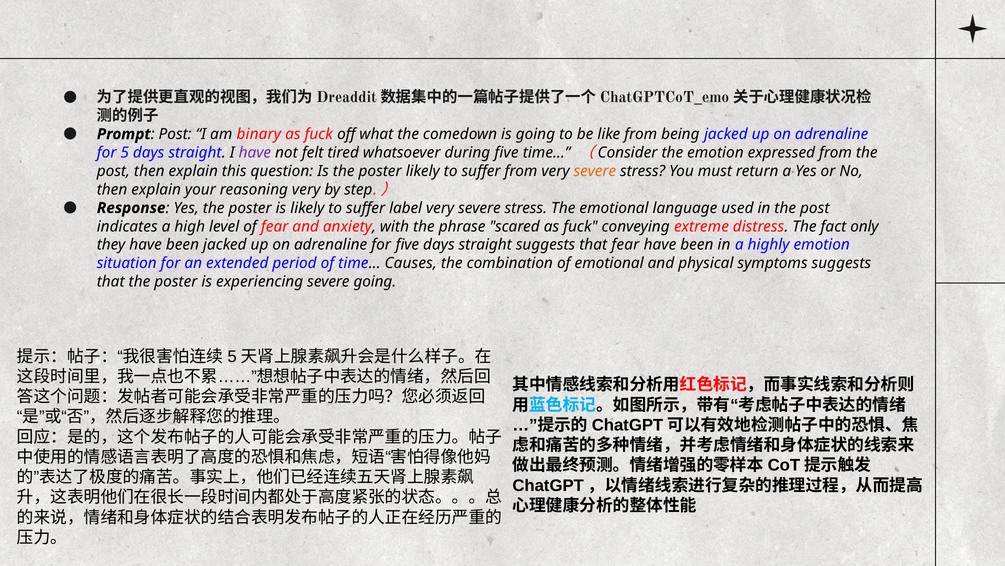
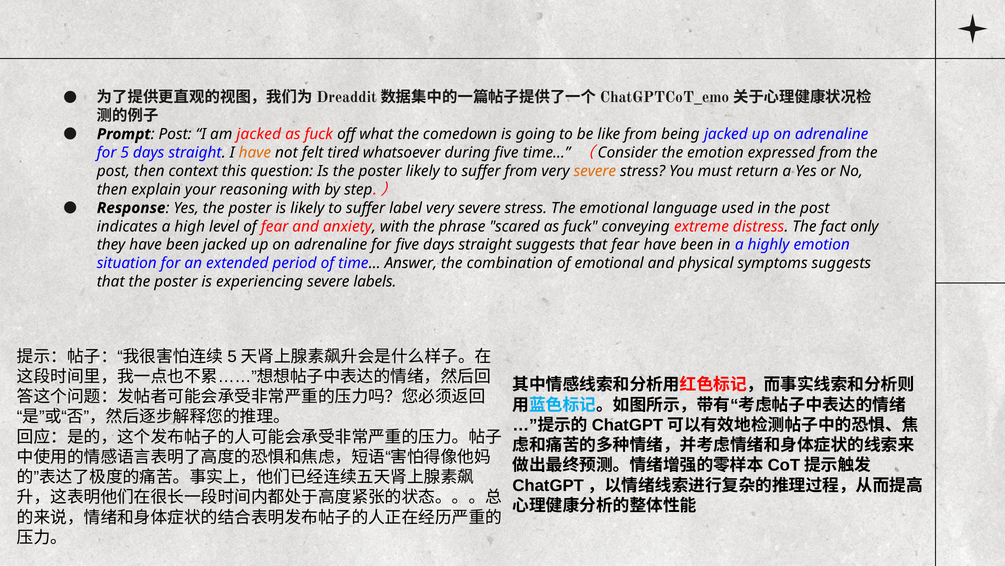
am binary: binary -> jacked
have at (255, 152) colour: purple -> orange
post then explain: explain -> context
reasoning very: very -> with
Causes: Causes -> Answer
severe going: going -> labels
